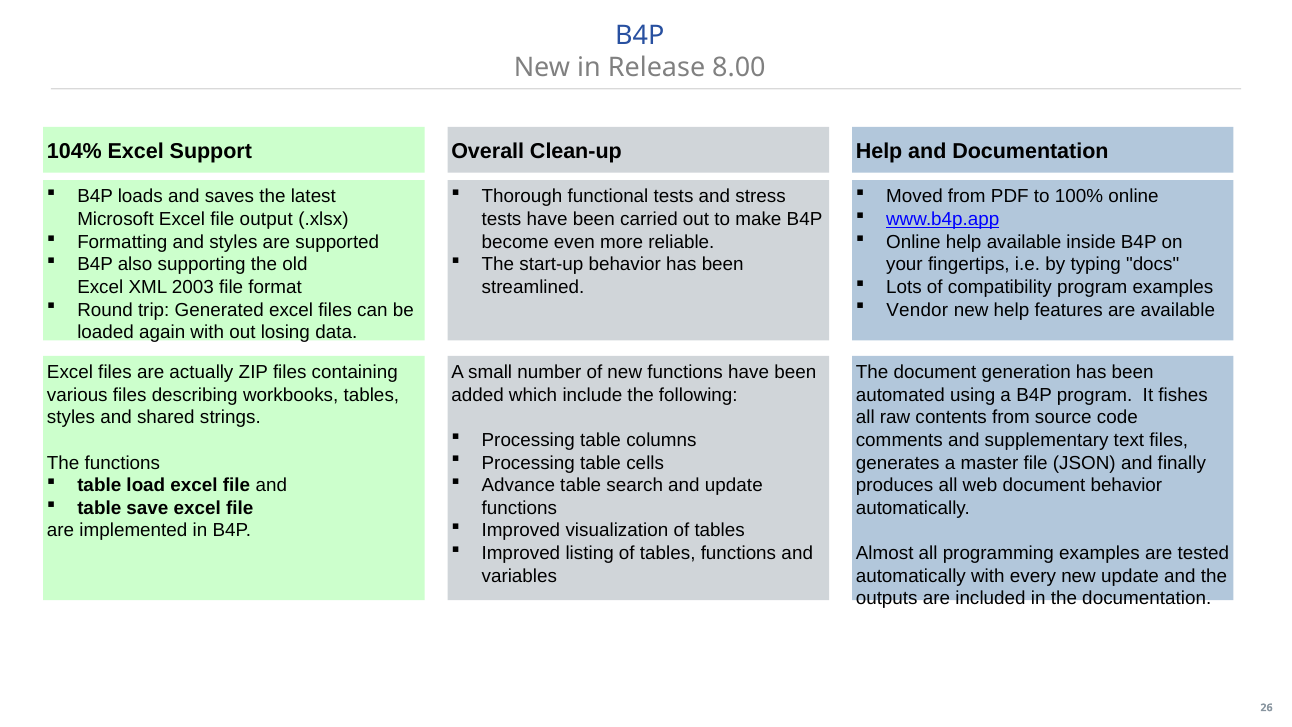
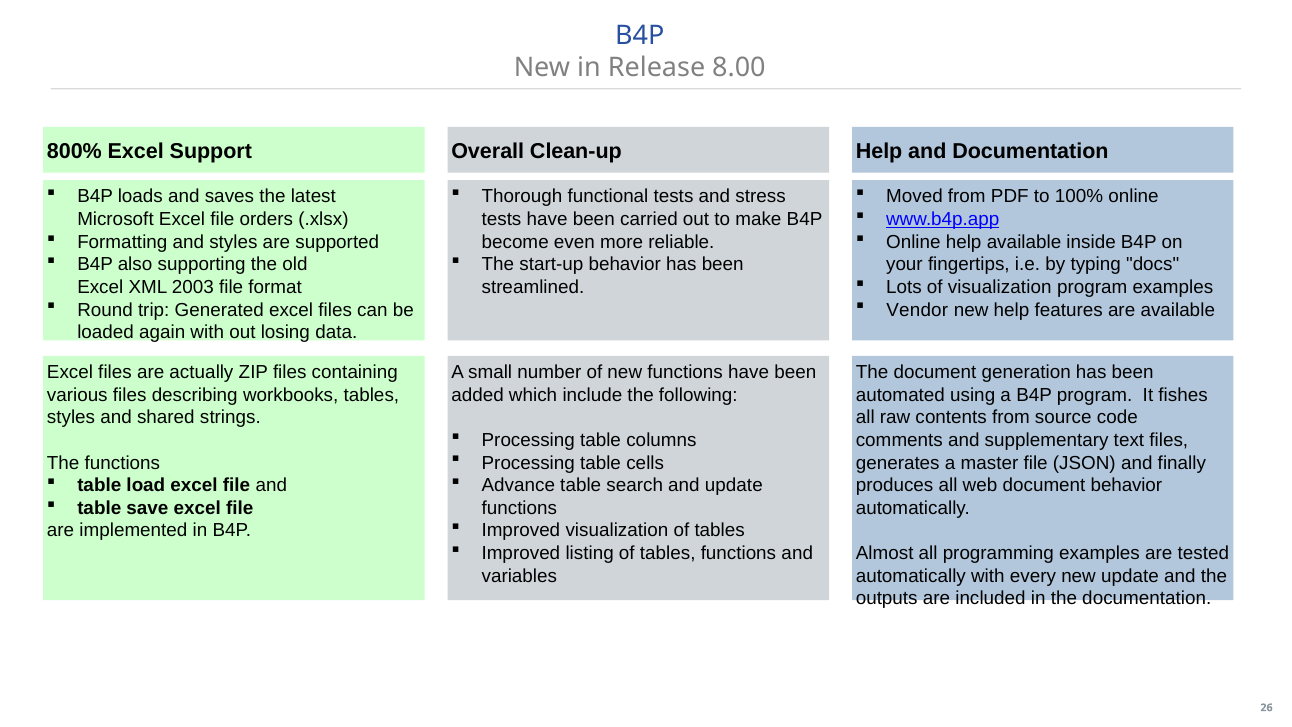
104%: 104% -> 800%
output: output -> orders
of compatibility: compatibility -> visualization
